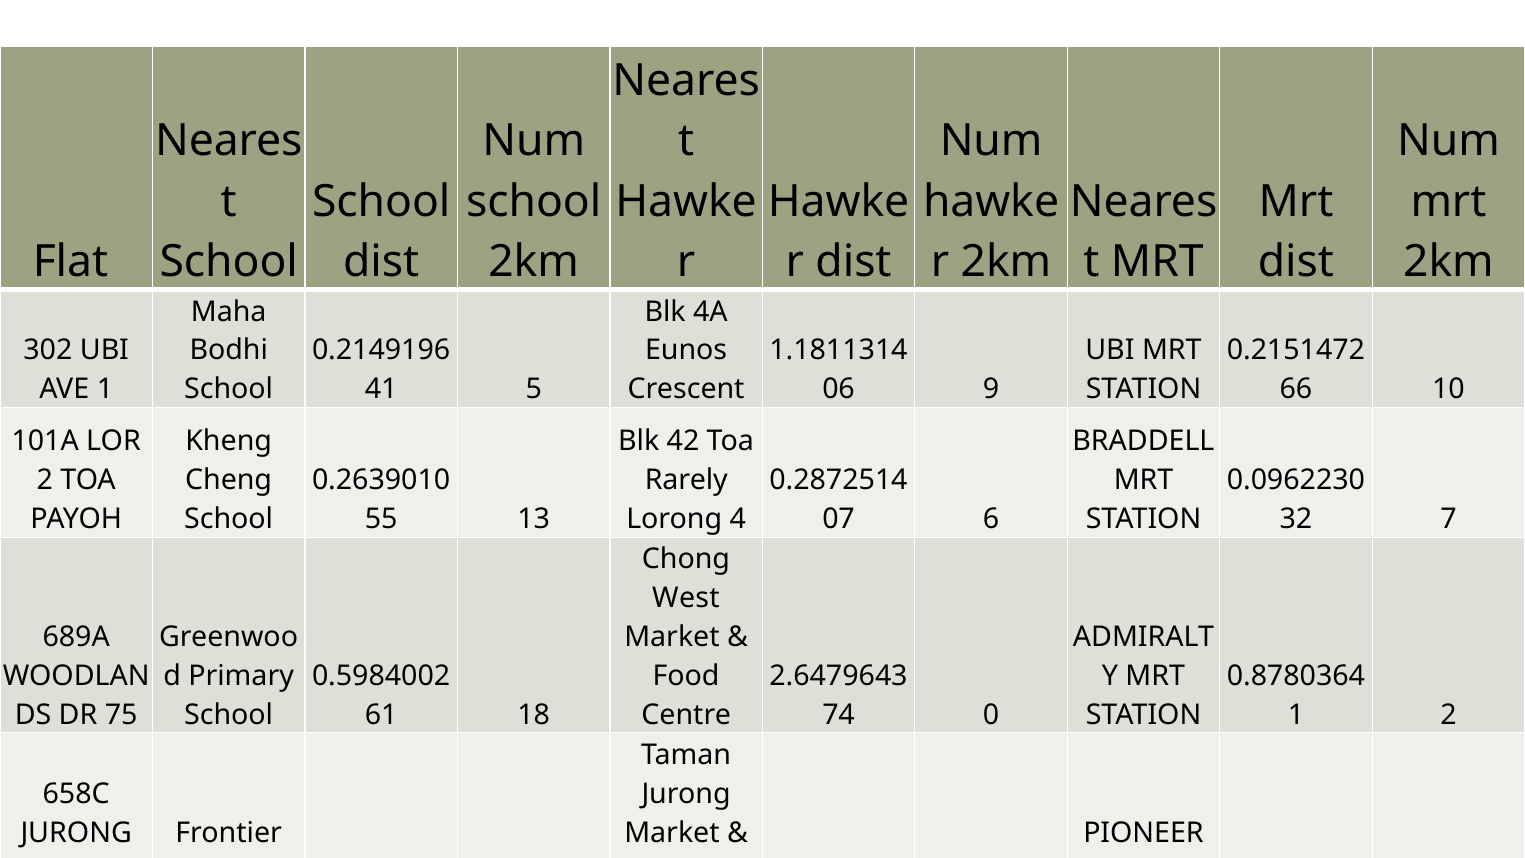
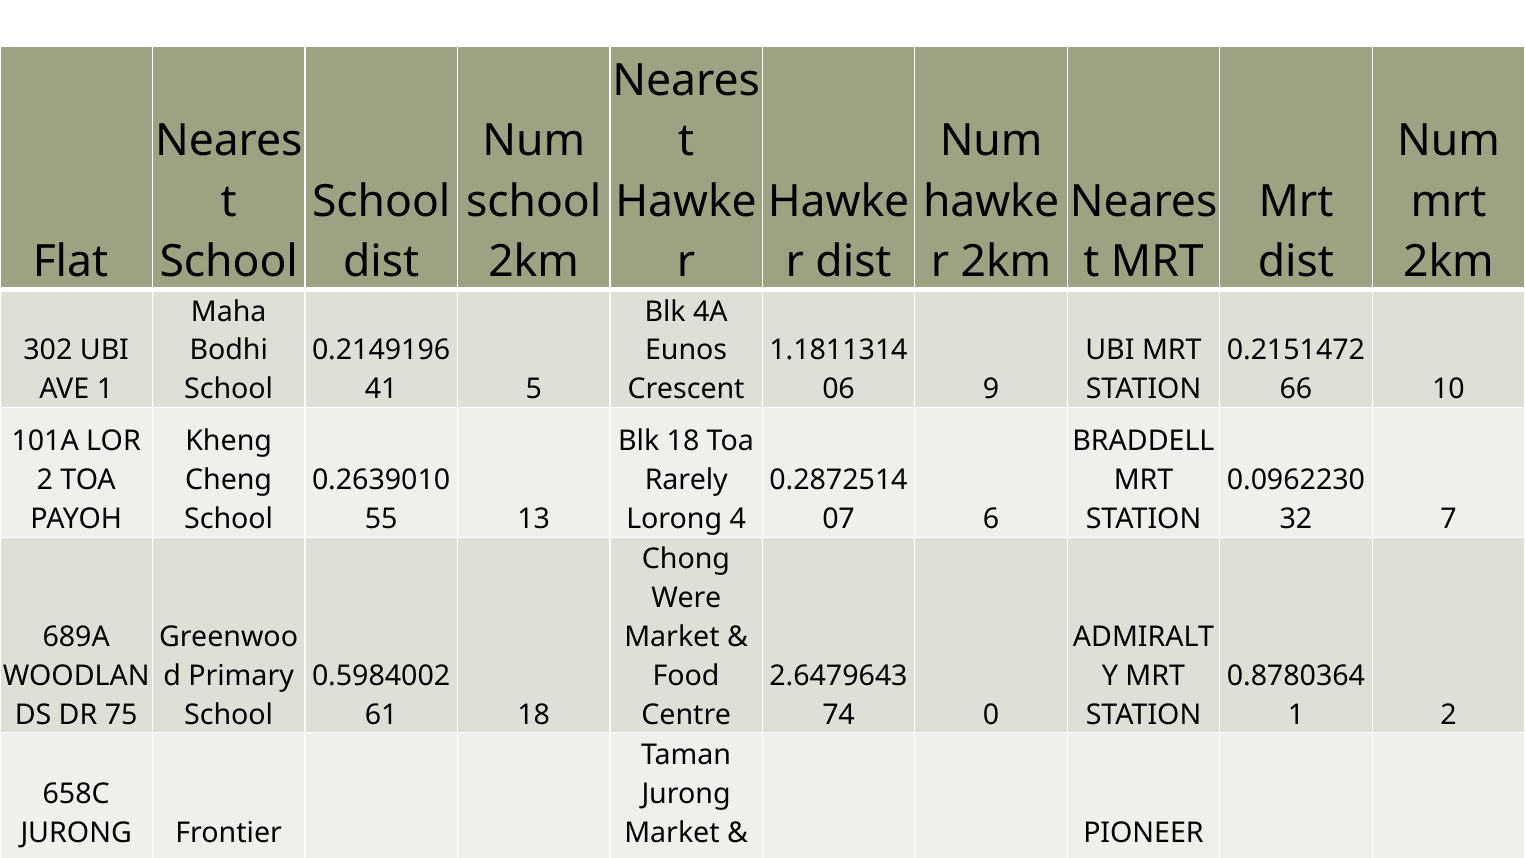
Blk 42: 42 -> 18
West at (686, 598): West -> Were
